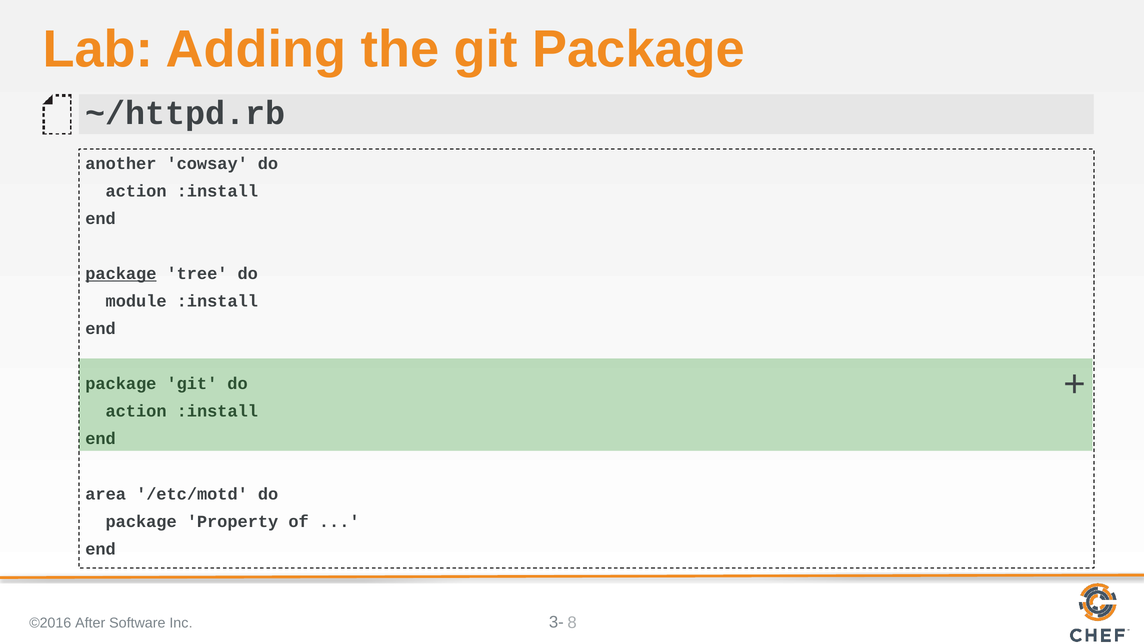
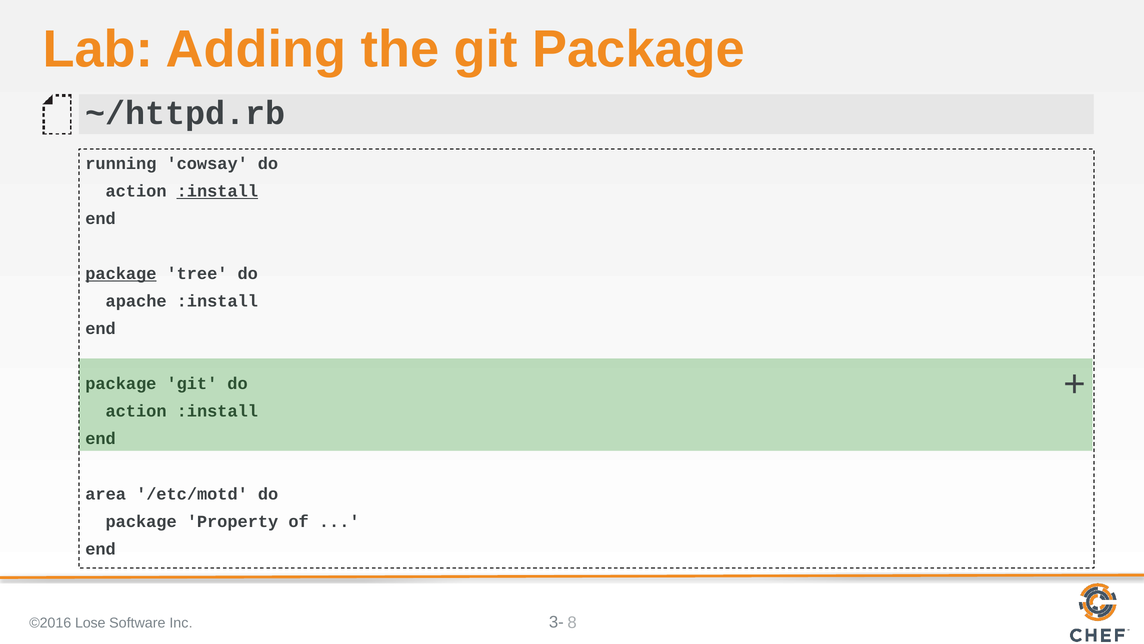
another: another -> running
:install at (217, 191) underline: none -> present
module: module -> apache
After: After -> Lose
